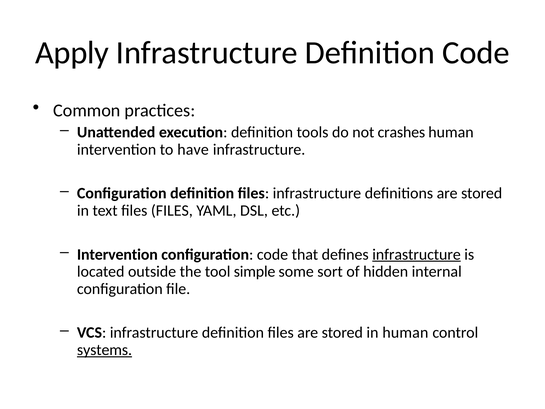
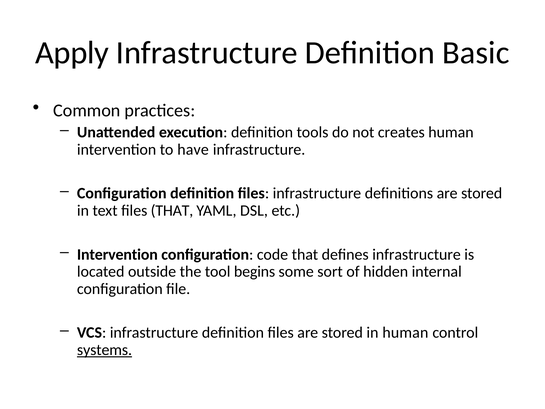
Definition Code: Code -> Basic
crashes: crashes -> creates
files FILES: FILES -> THAT
infrastructure at (417, 254) underline: present -> none
simple: simple -> begins
